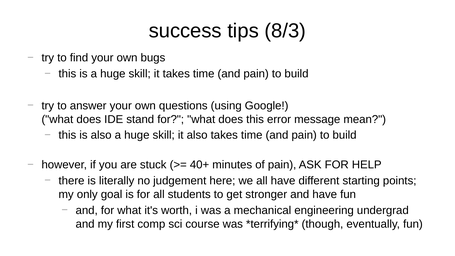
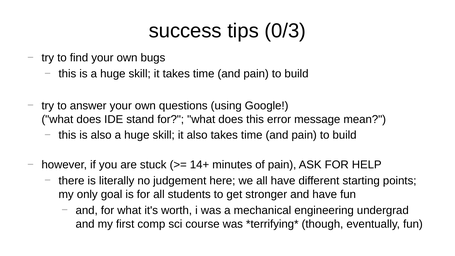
8/3: 8/3 -> 0/3
40+: 40+ -> 14+
